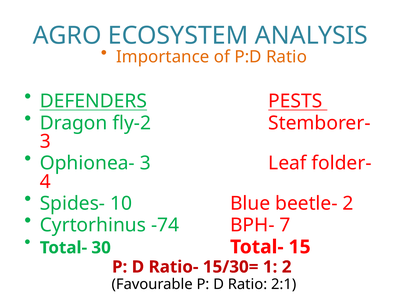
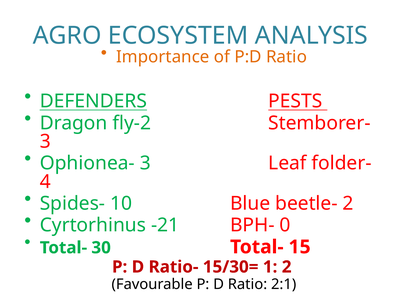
-74: -74 -> -21
7: 7 -> 0
